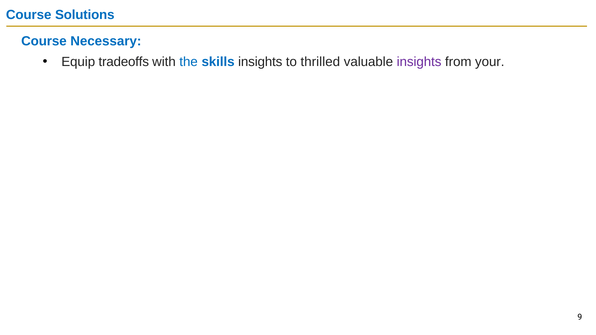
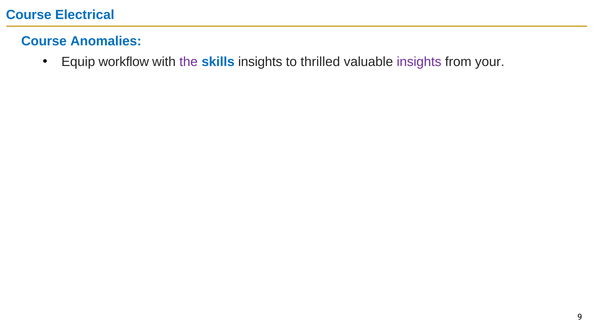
Solutions: Solutions -> Electrical
Necessary: Necessary -> Anomalies
tradeoffs: tradeoffs -> workflow
the colour: blue -> purple
